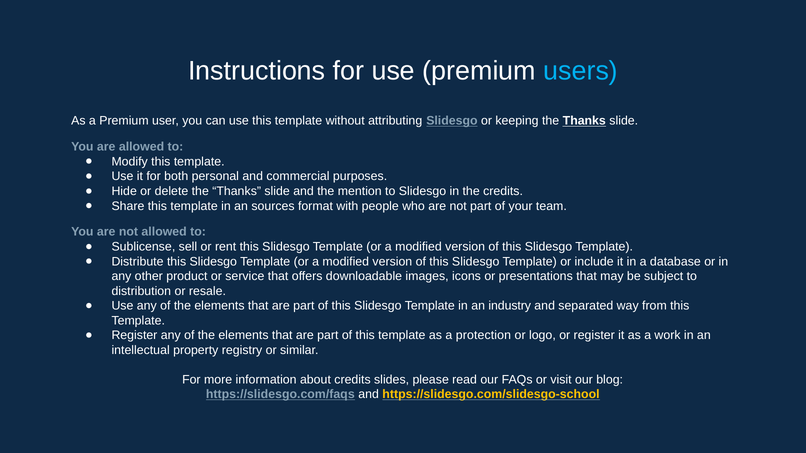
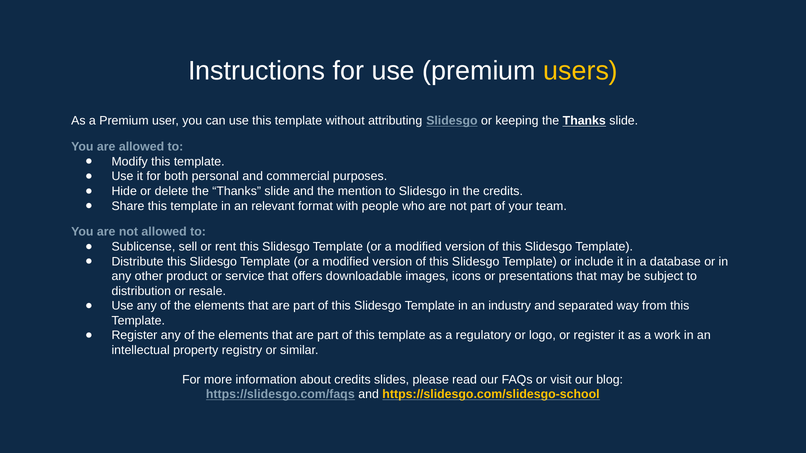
users colour: light blue -> yellow
sources: sources -> relevant
protection: protection -> regulatory
